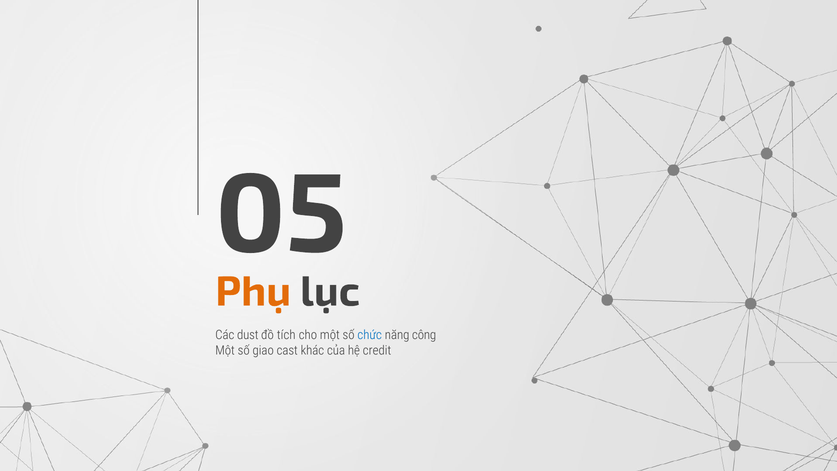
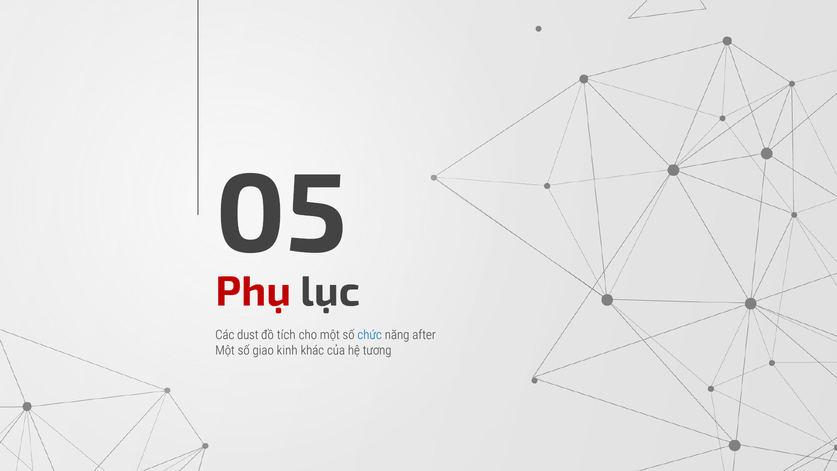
Phụ colour: orange -> red
công: công -> after
cast: cast -> kinh
credit: credit -> tương
